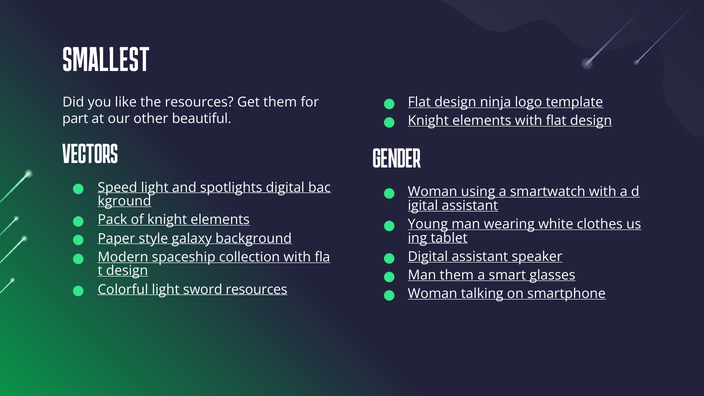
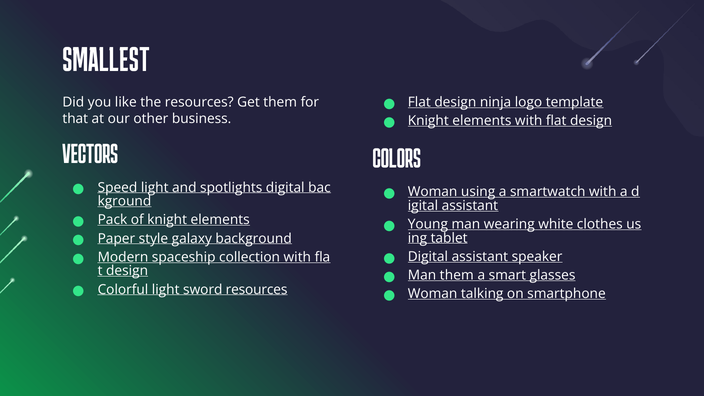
part: part -> that
beautiful: beautiful -> business
GENDER: GENDER -> COLORS
